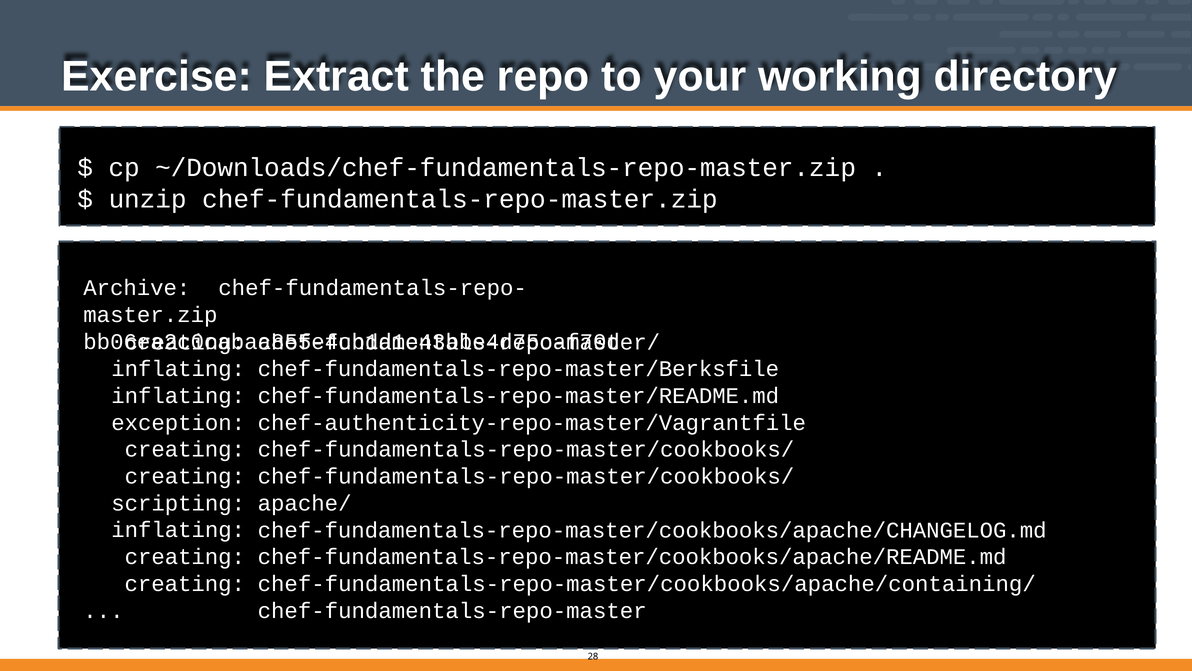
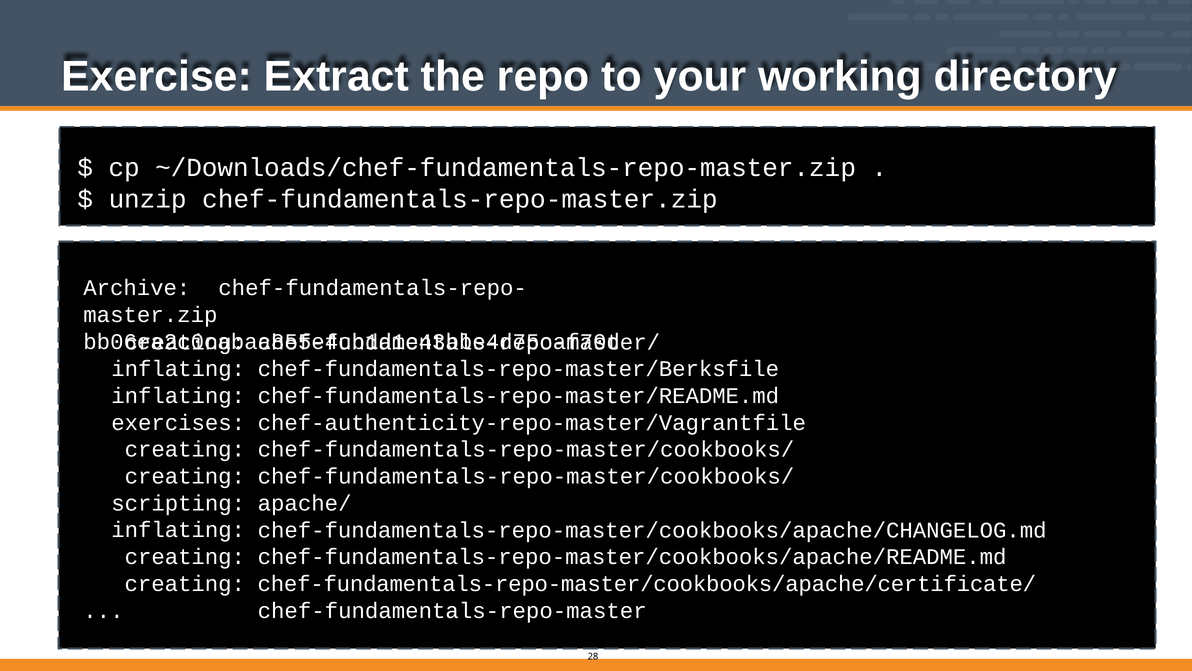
exception: exception -> exercises
chef-fundamentals-repo-master/cookbooks/apache/containing/: chef-fundamentals-repo-master/cookbooks/apache/containing/ -> chef-fundamentals-repo-master/cookbooks/apache/certificate/
